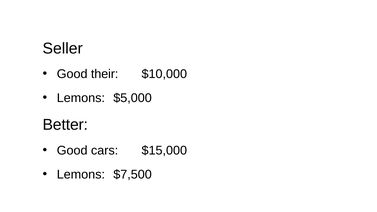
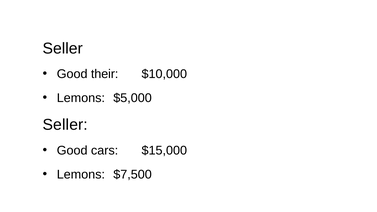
Better at (65, 125): Better -> Seller
